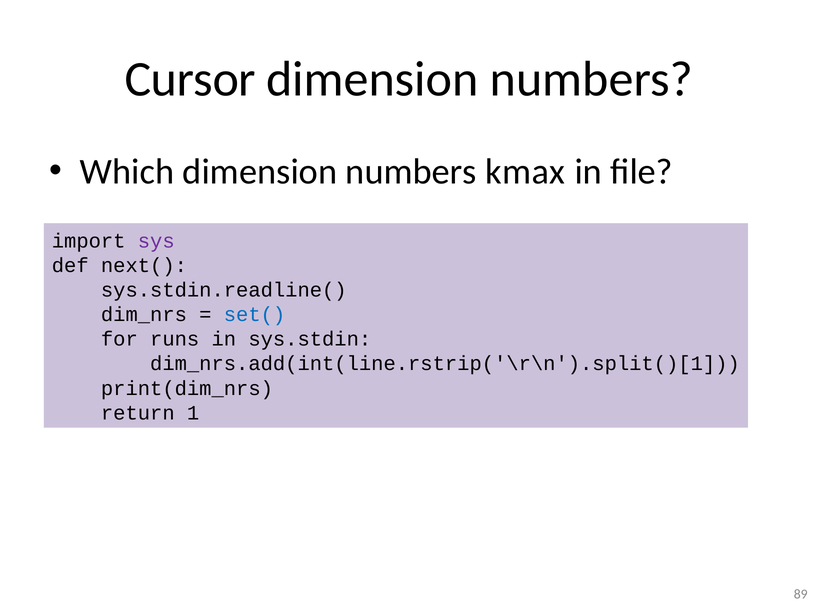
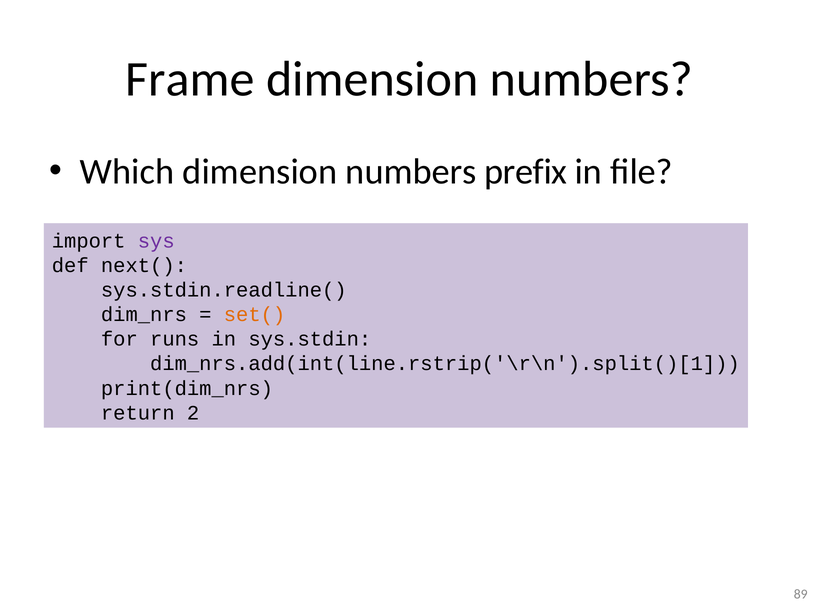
Cursor: Cursor -> Frame
kmax: kmax -> prefix
set( colour: blue -> orange
1: 1 -> 2
